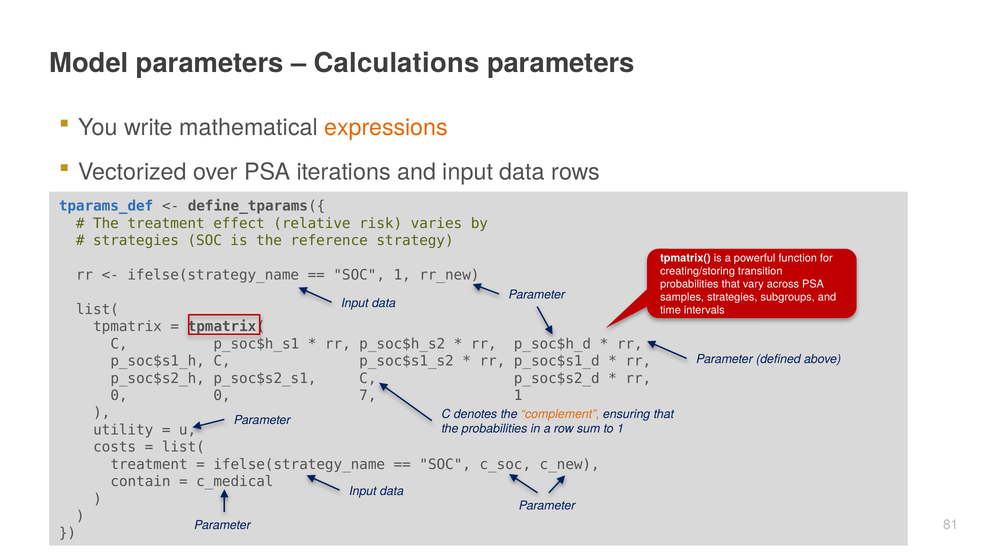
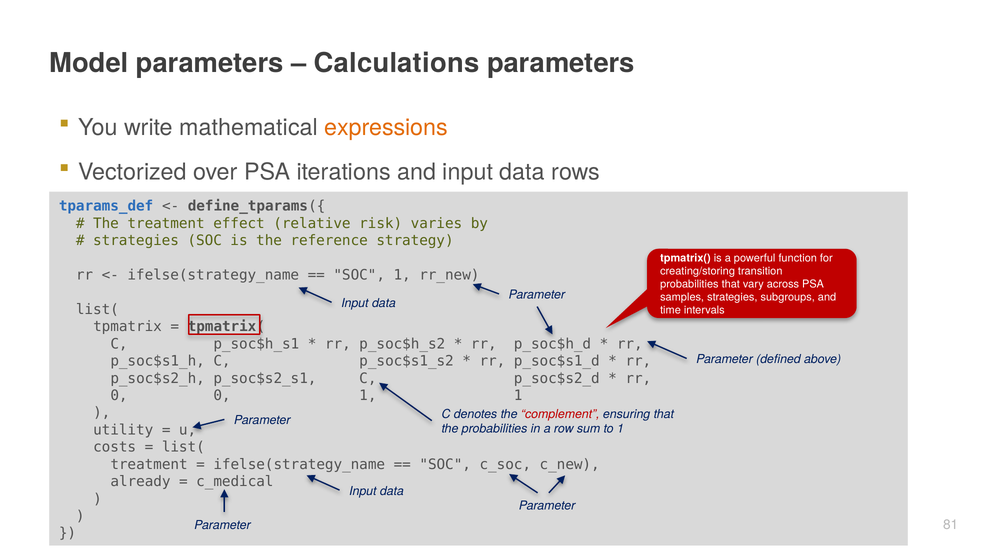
0 7: 7 -> 1
complement colour: orange -> red
contain: contain -> already
